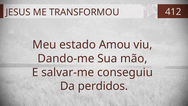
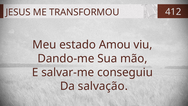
perdidos: perdidos -> salvação
